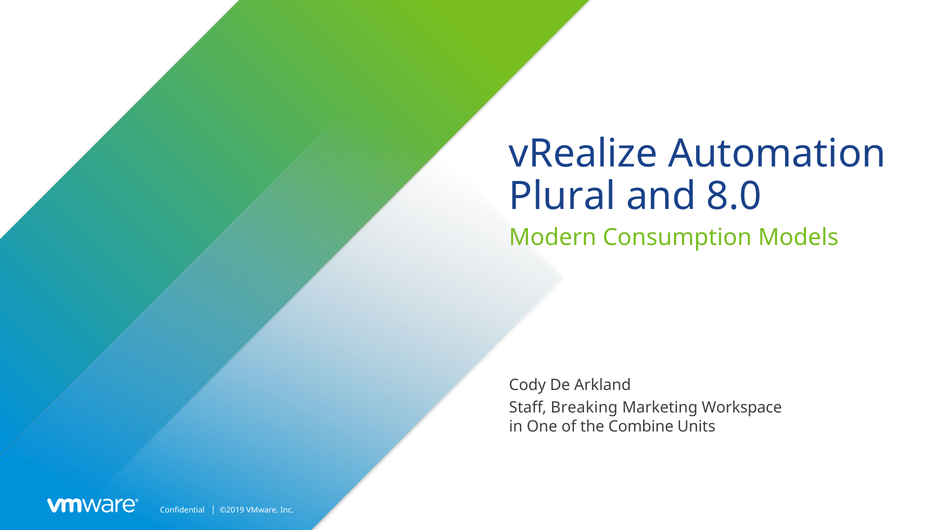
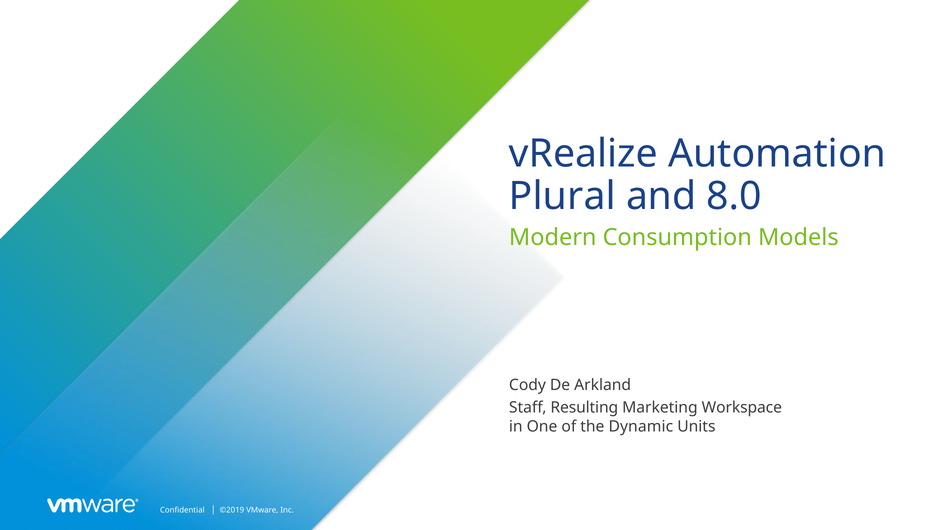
Breaking: Breaking -> Resulting
Combine: Combine -> Dynamic
